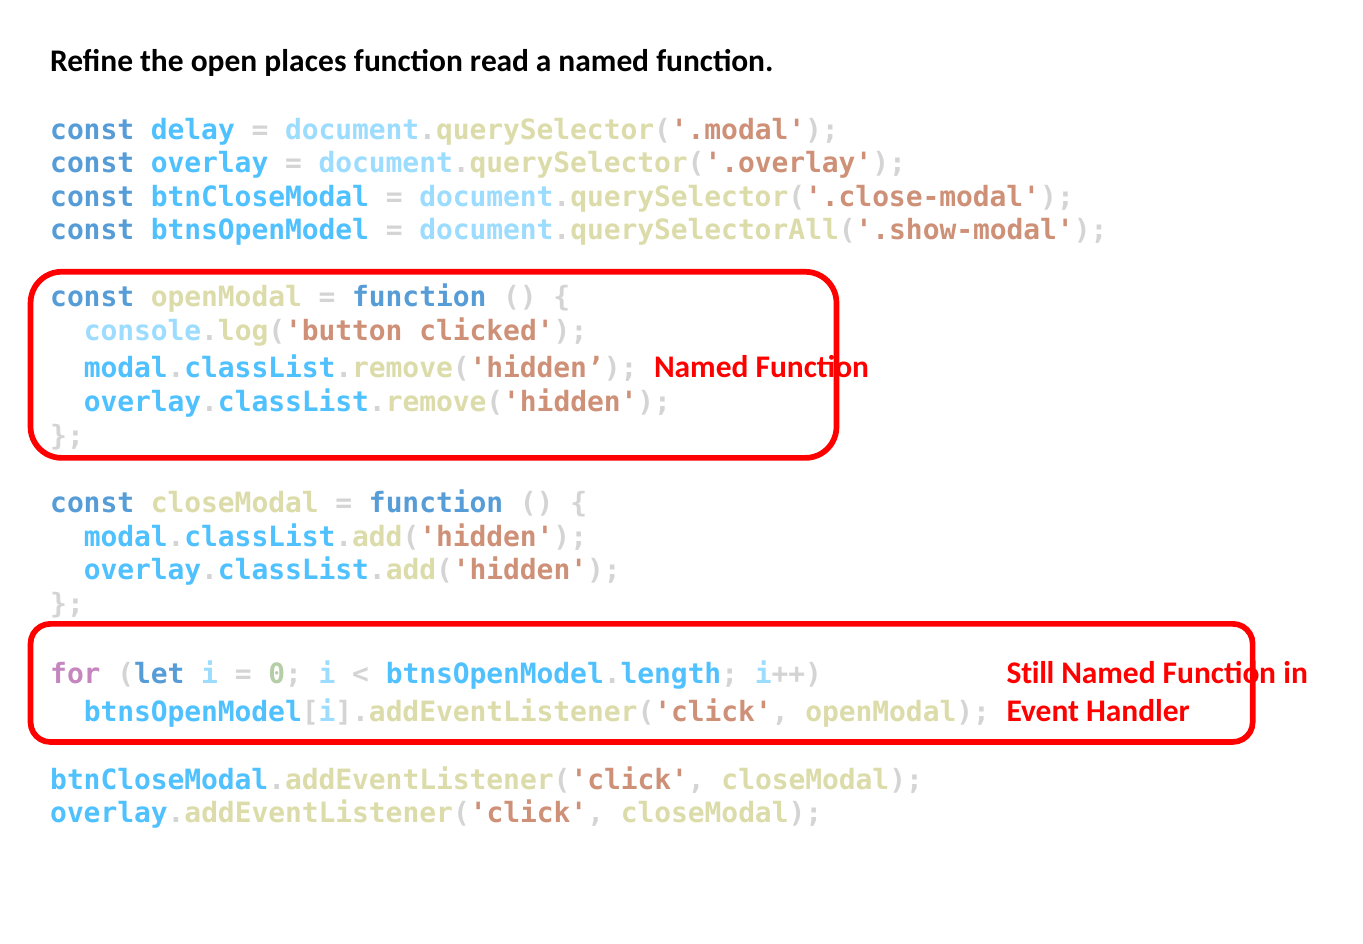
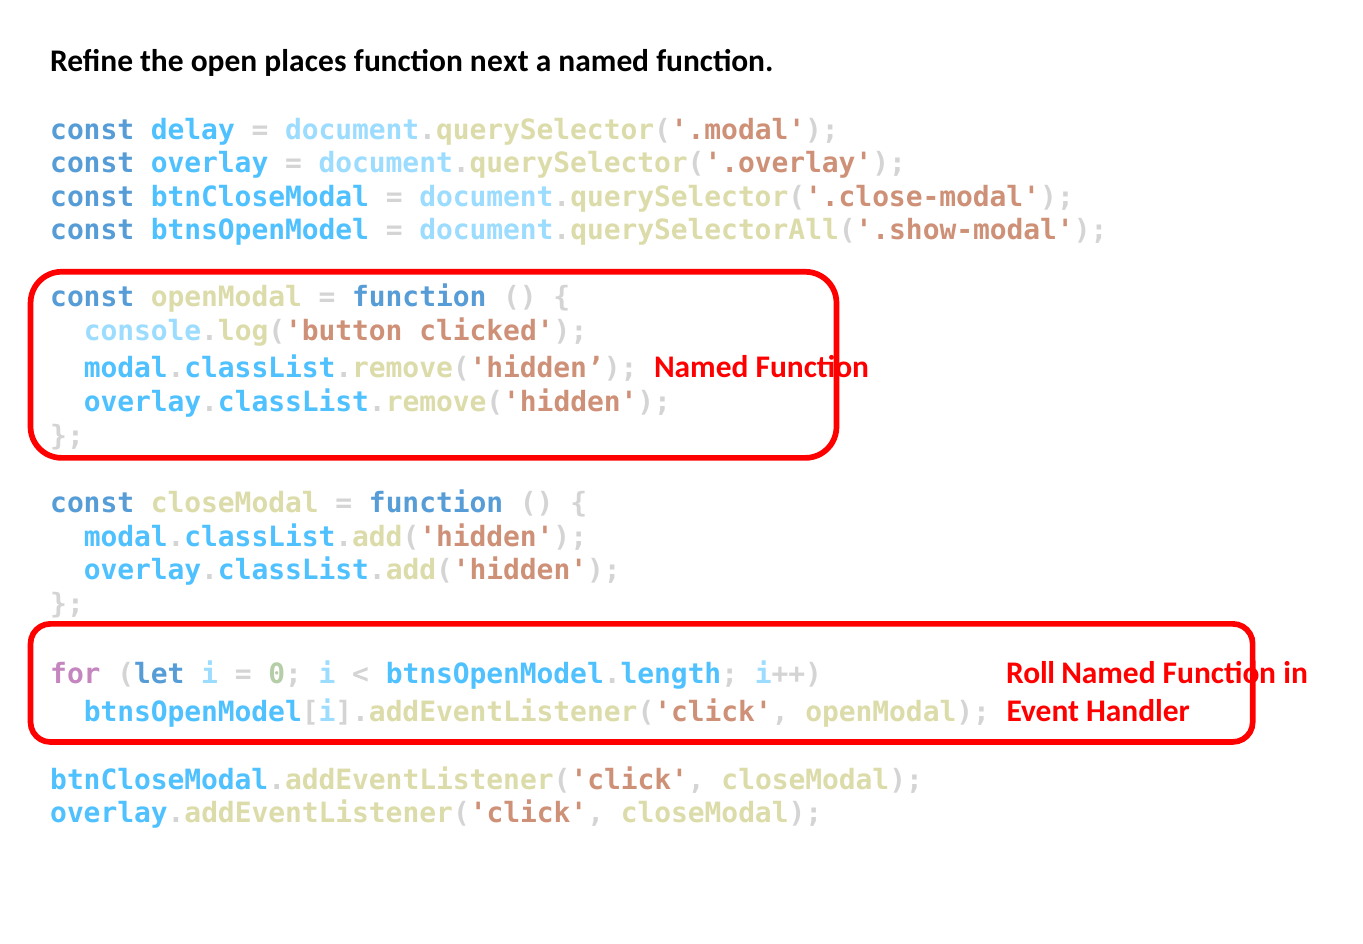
read: read -> next
Still: Still -> Roll
